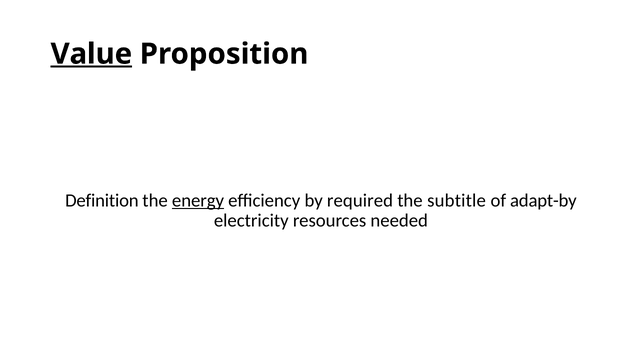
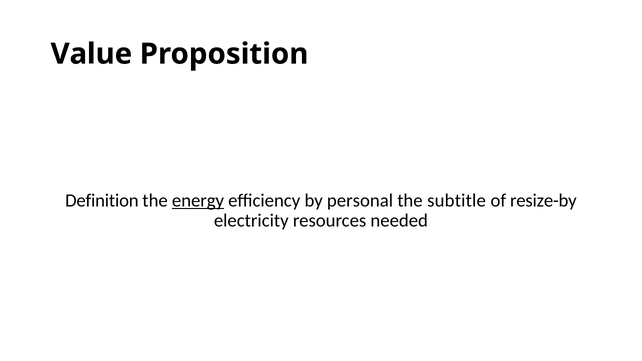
Value underline: present -> none
required: required -> personal
adapt-by: adapt-by -> resize-by
